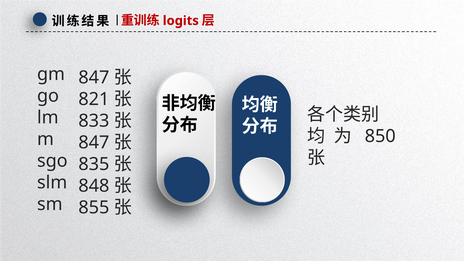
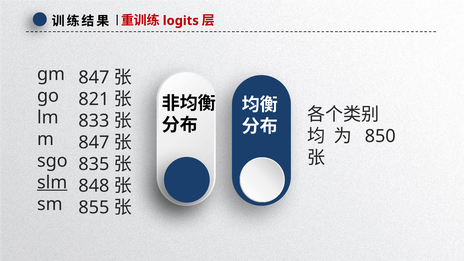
slm underline: none -> present
